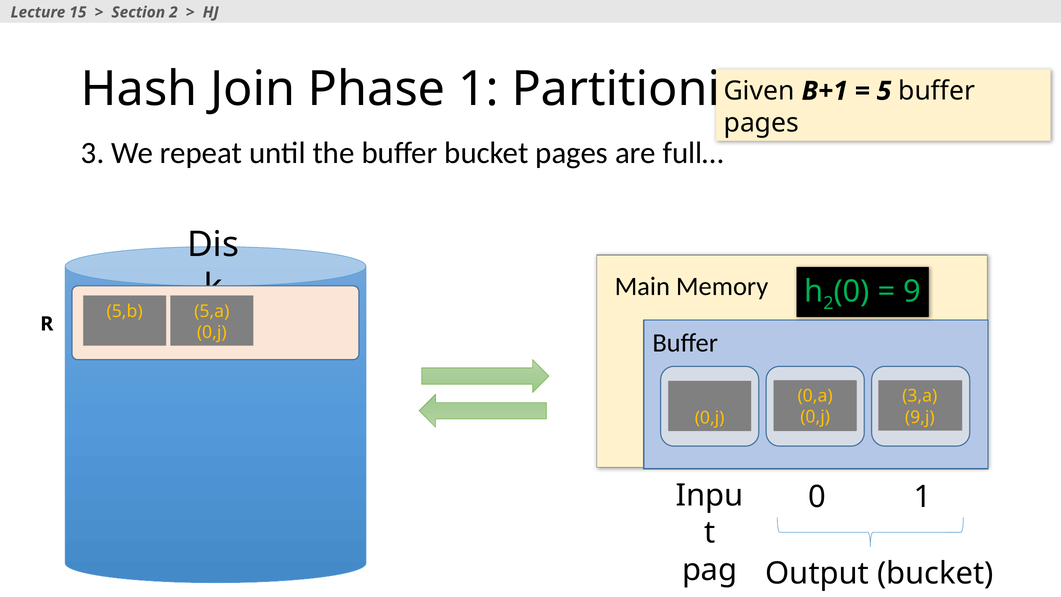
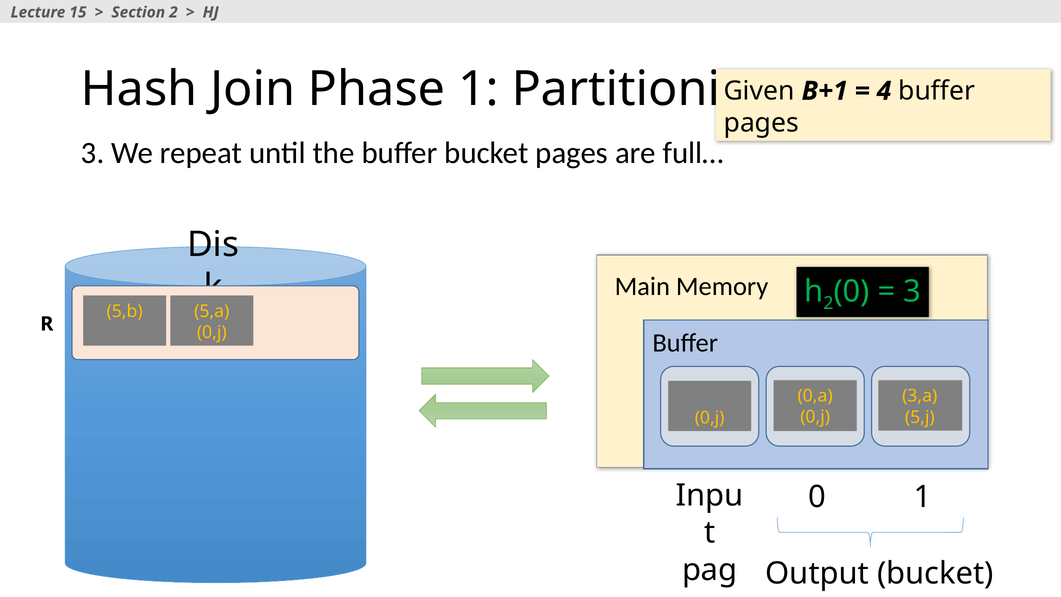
5: 5 -> 4
9 at (912, 291): 9 -> 3
9,j: 9,j -> 5,j
